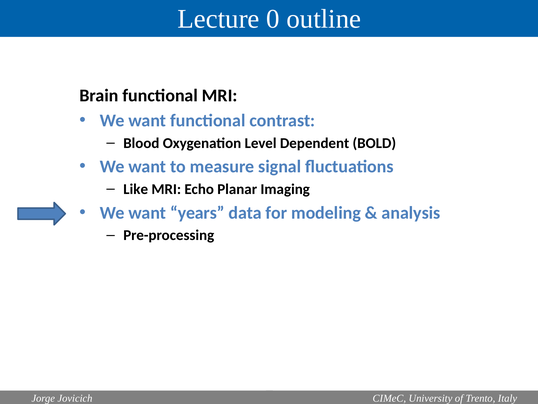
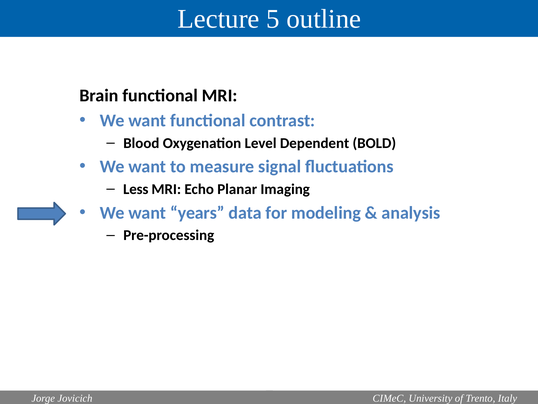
0: 0 -> 5
Like: Like -> Less
